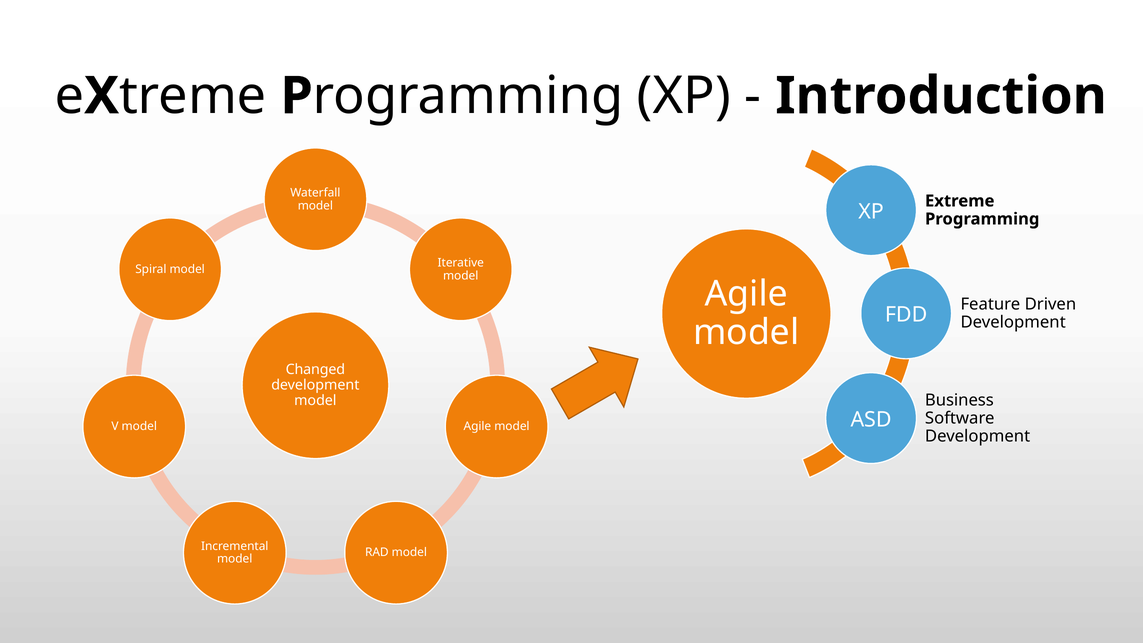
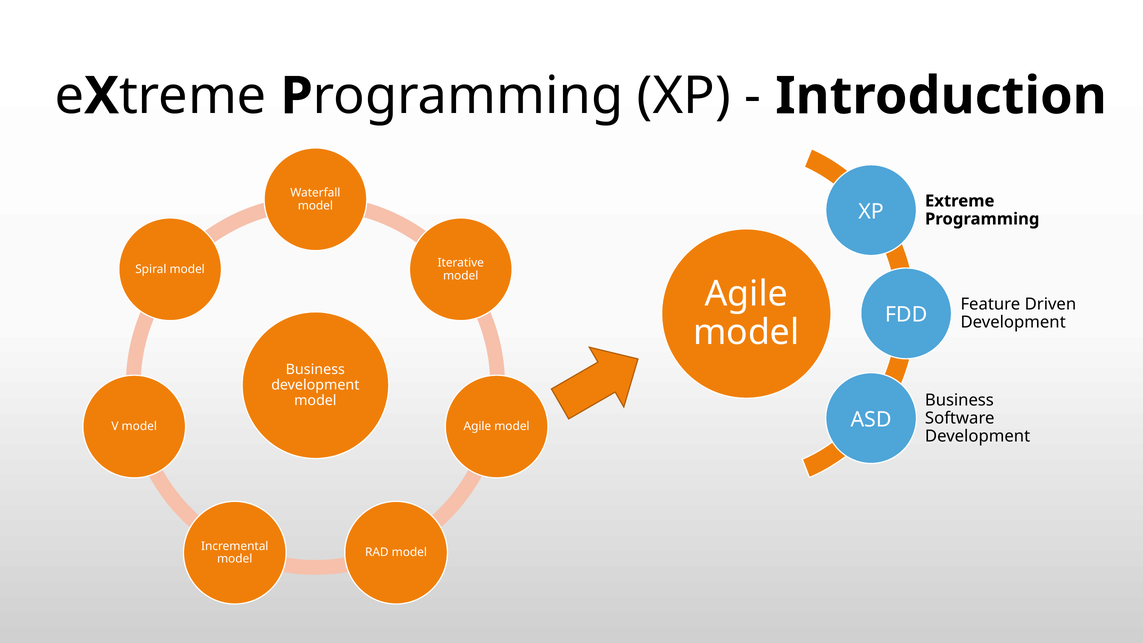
Changed at (315, 370): Changed -> Business
